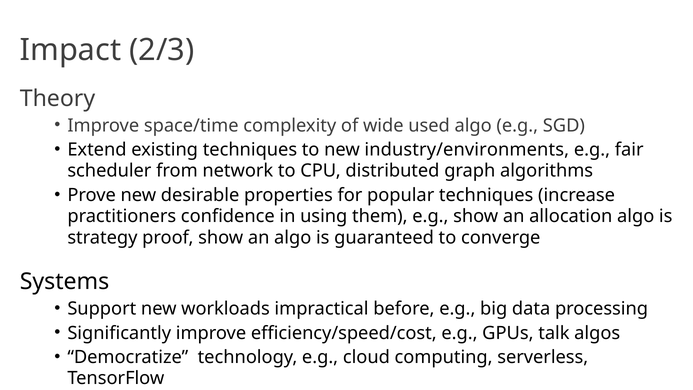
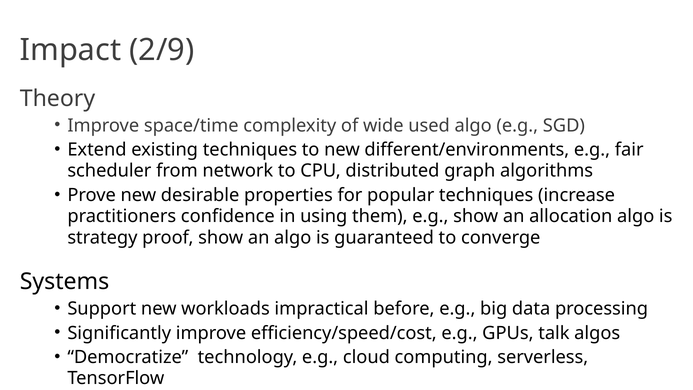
2/3: 2/3 -> 2/9
industry/environments: industry/environments -> different/environments
